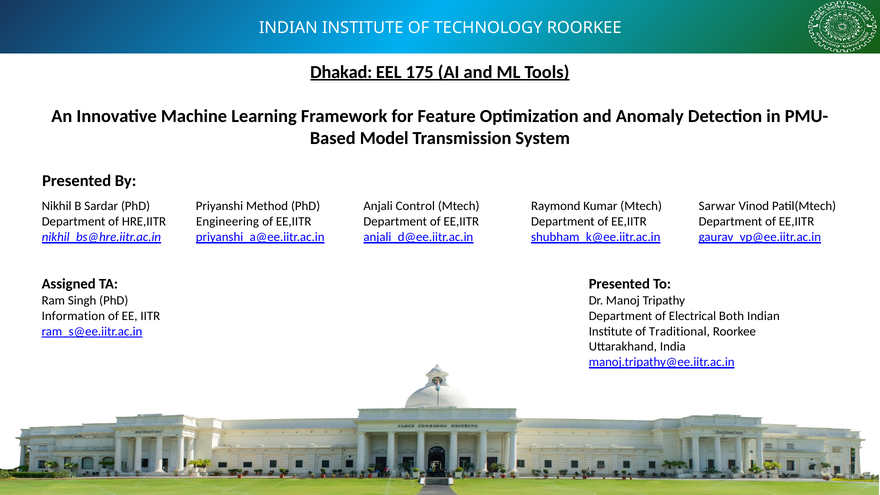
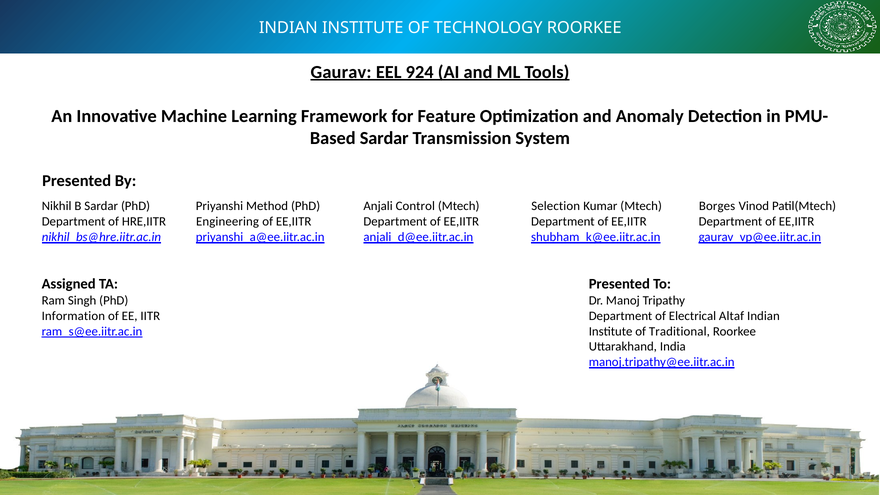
Dhakad: Dhakad -> Gaurav
175: 175 -> 924
Model at (384, 138): Model -> Sardar
Raymond: Raymond -> Selection
Sarwar: Sarwar -> Borges
Both: Both -> Altaf
